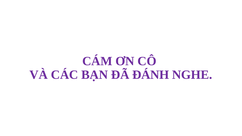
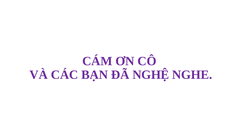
ĐÁNH: ĐÁNH -> NGHỆ
